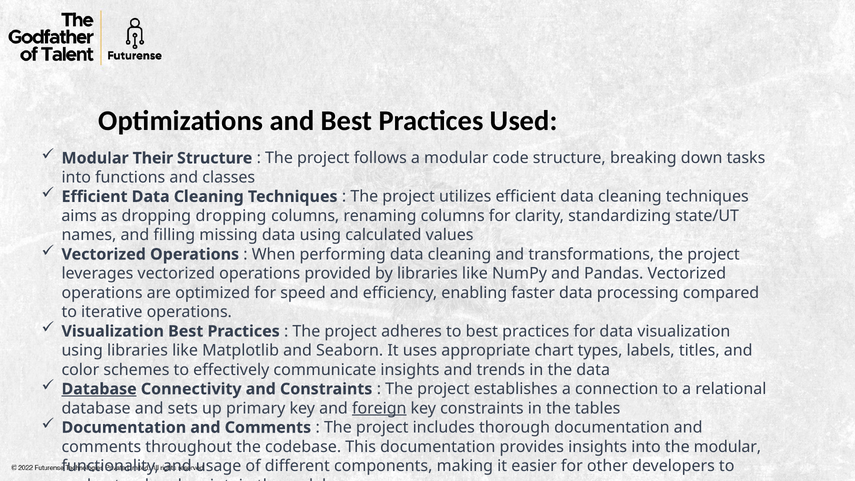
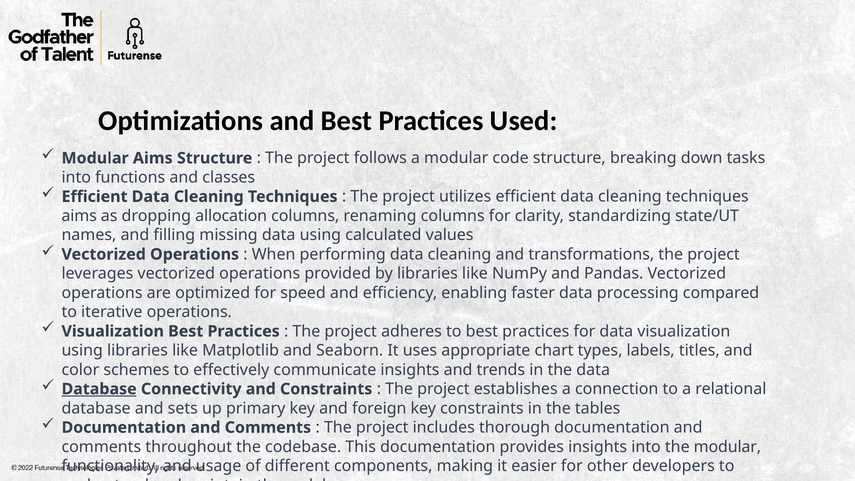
Modular Their: Their -> Aims
dropping dropping: dropping -> allocation
foreign underline: present -> none
